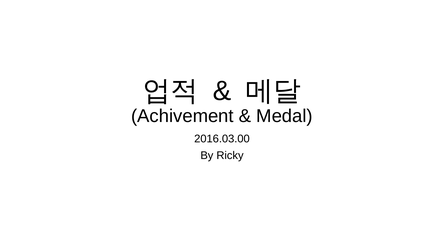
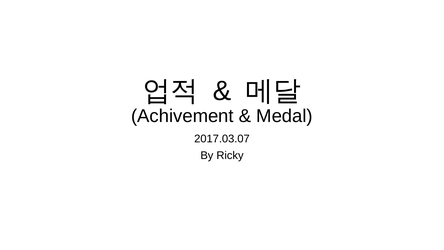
2016.03.00: 2016.03.00 -> 2017.03.07
